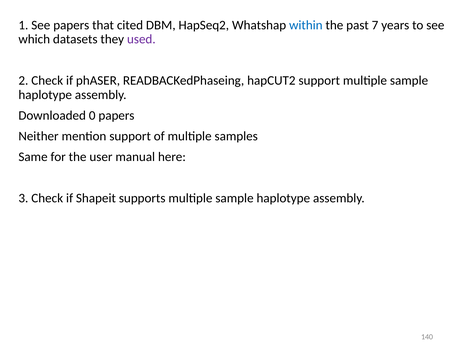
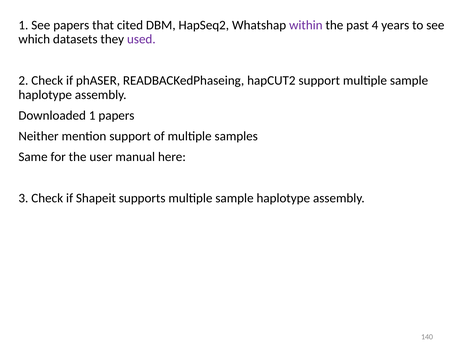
within colour: blue -> purple
7: 7 -> 4
Downloaded 0: 0 -> 1
